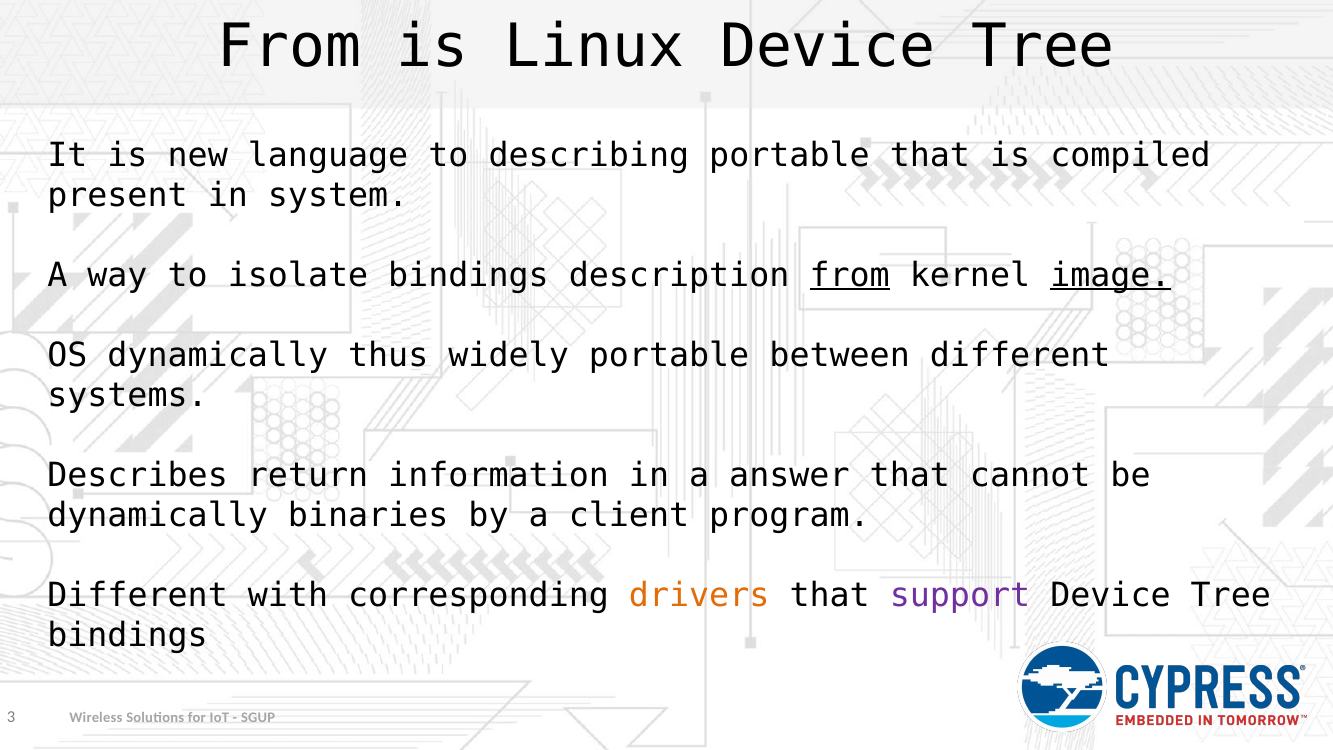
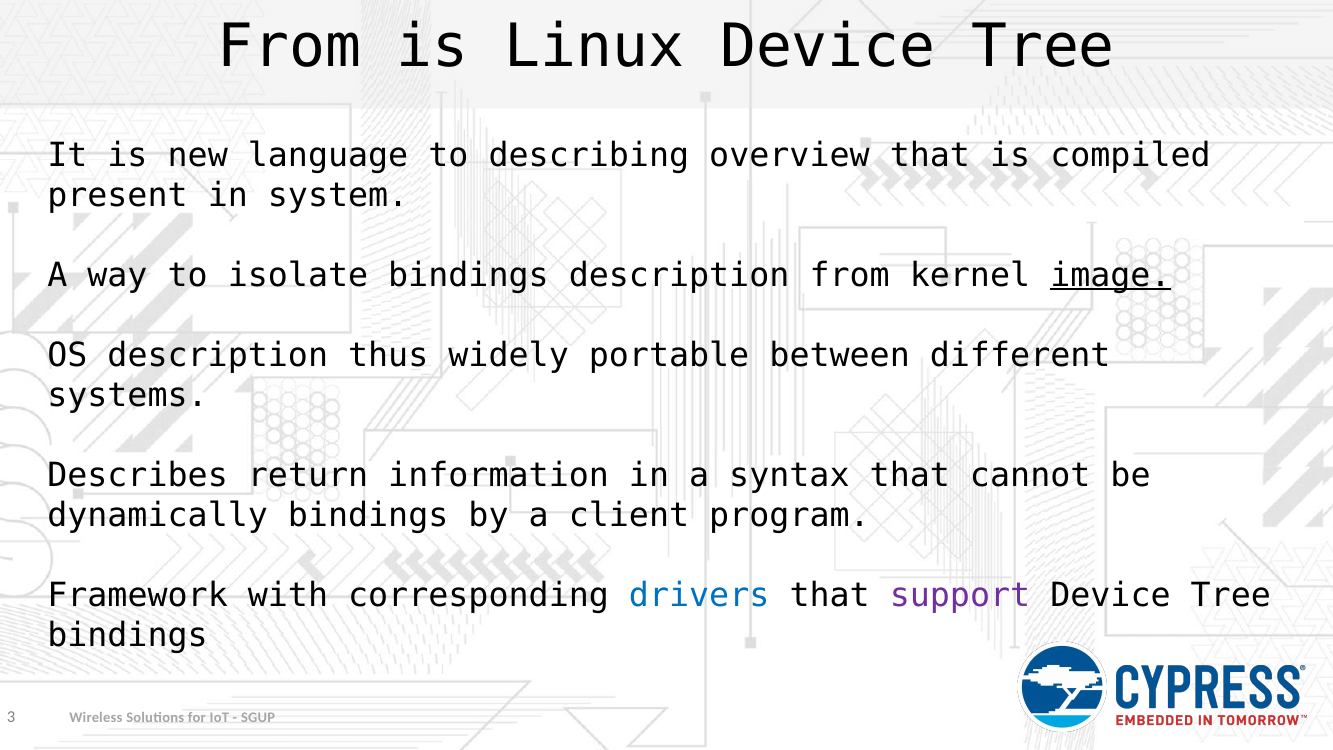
describing portable: portable -> overview
from at (850, 275) underline: present -> none
OS dynamically: dynamically -> description
answer: answer -> syntax
dynamically binaries: binaries -> bindings
Different at (138, 595): Different -> Framework
drivers colour: orange -> blue
